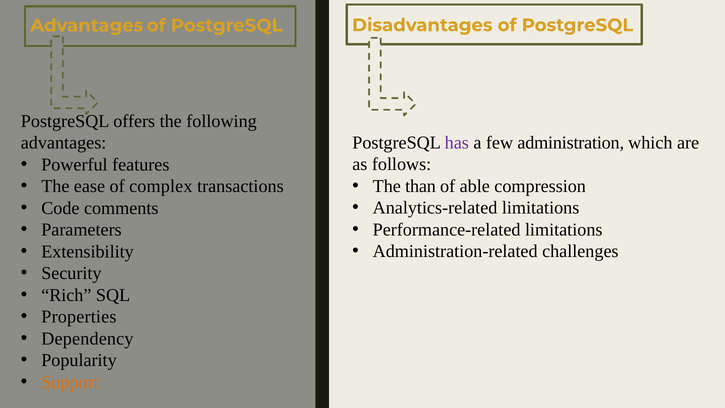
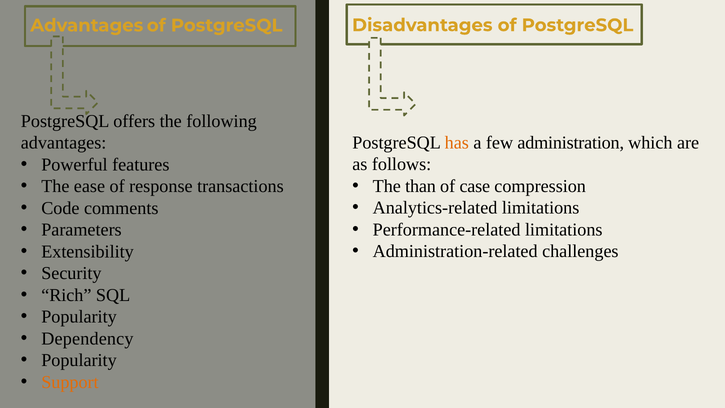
has colour: purple -> orange
able: able -> case
complex: complex -> response
Properties at (79, 317): Properties -> Popularity
